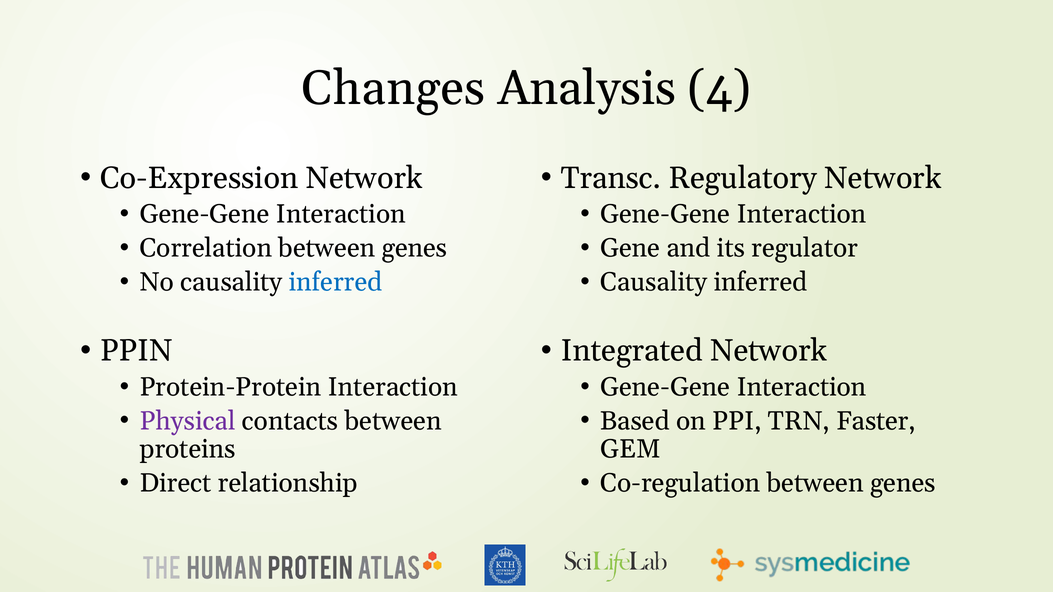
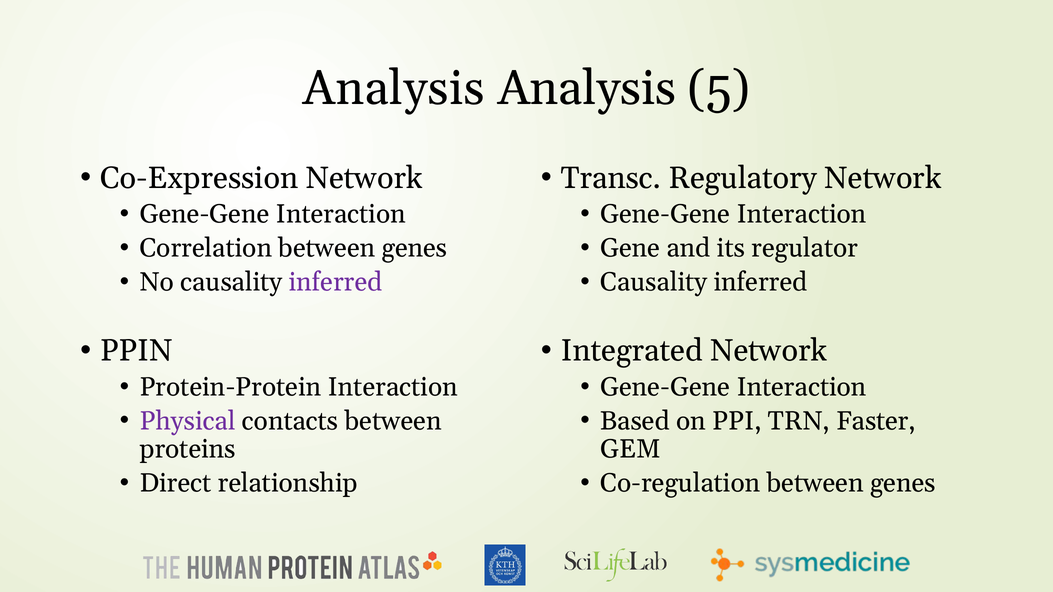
Changes at (394, 88): Changes -> Analysis
4: 4 -> 5
inferred at (336, 282) colour: blue -> purple
